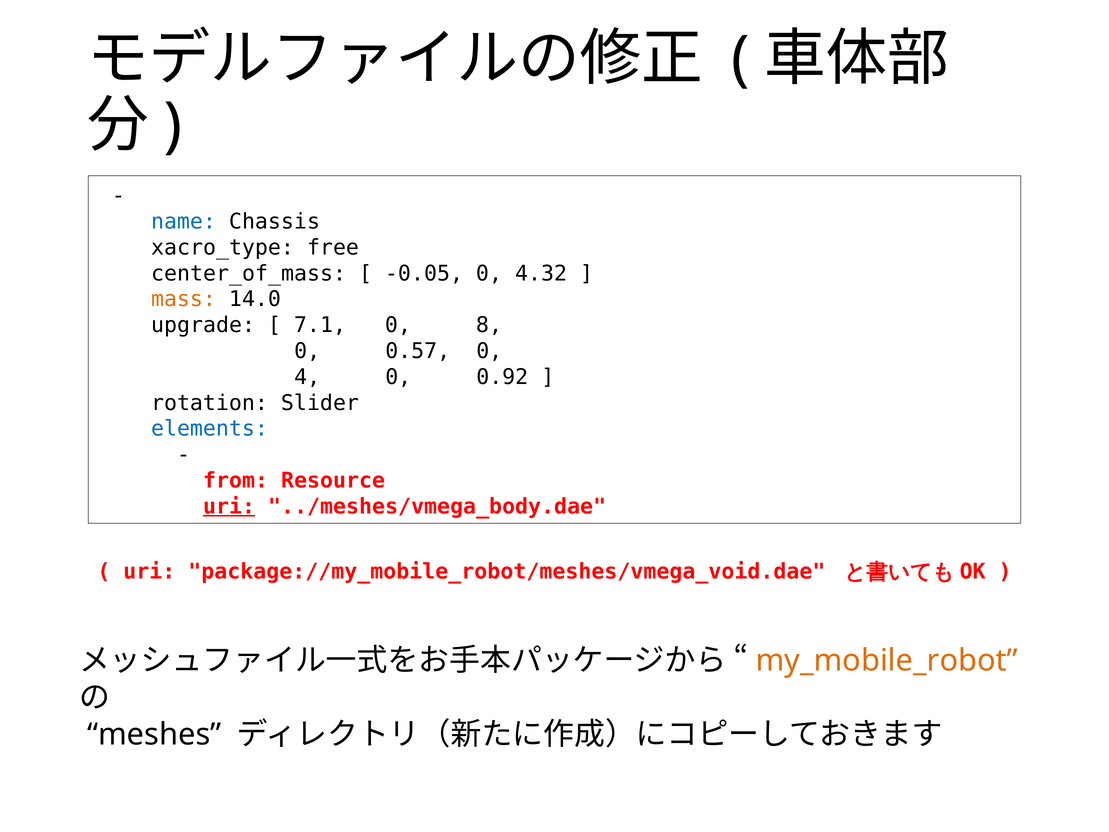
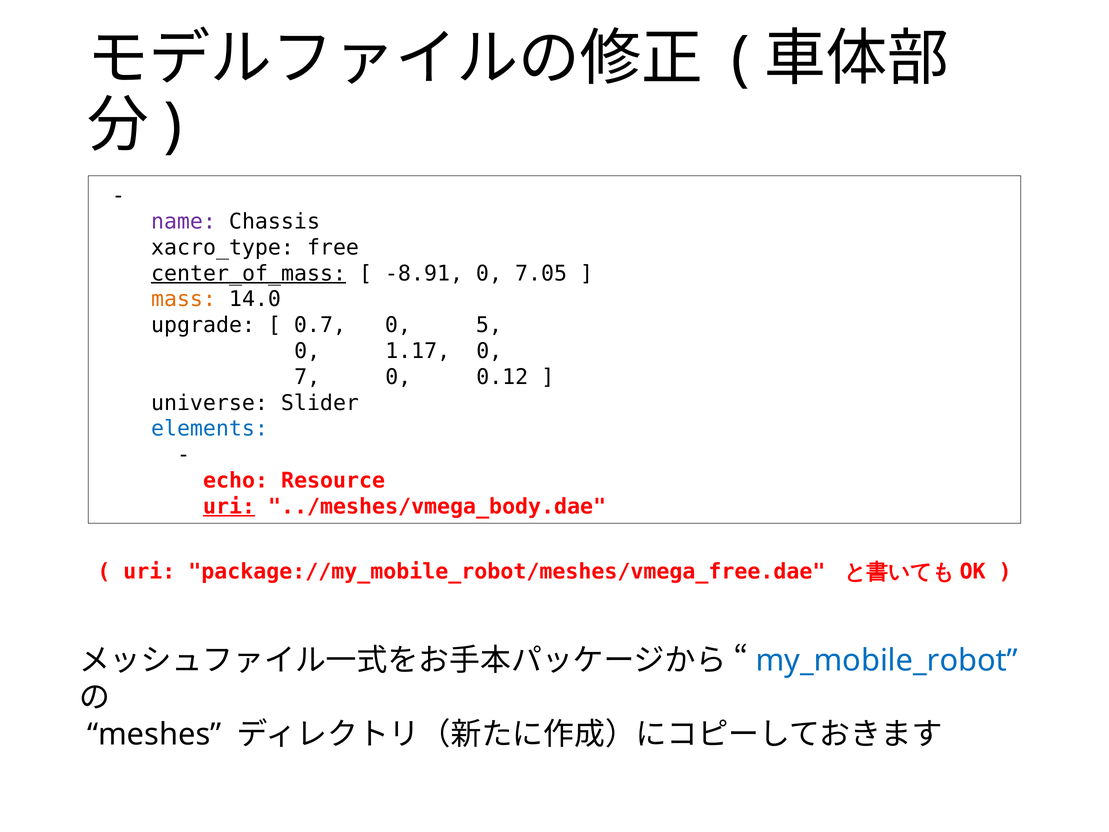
name colour: blue -> purple
center_of_mass underline: none -> present
-0.05: -0.05 -> -8.91
4.32: 4.32 -> 7.05
7.1: 7.1 -> 0.7
8: 8 -> 5
0.57: 0.57 -> 1.17
4: 4 -> 7
0.92: 0.92 -> 0.12
rotation: rotation -> universe
from: from -> echo
package://my_mobile_robot/meshes/vmega_void.dae: package://my_mobile_robot/meshes/vmega_void.dae -> package://my_mobile_robot/meshes/vmega_free.dae
my_mobile_robot colour: orange -> blue
